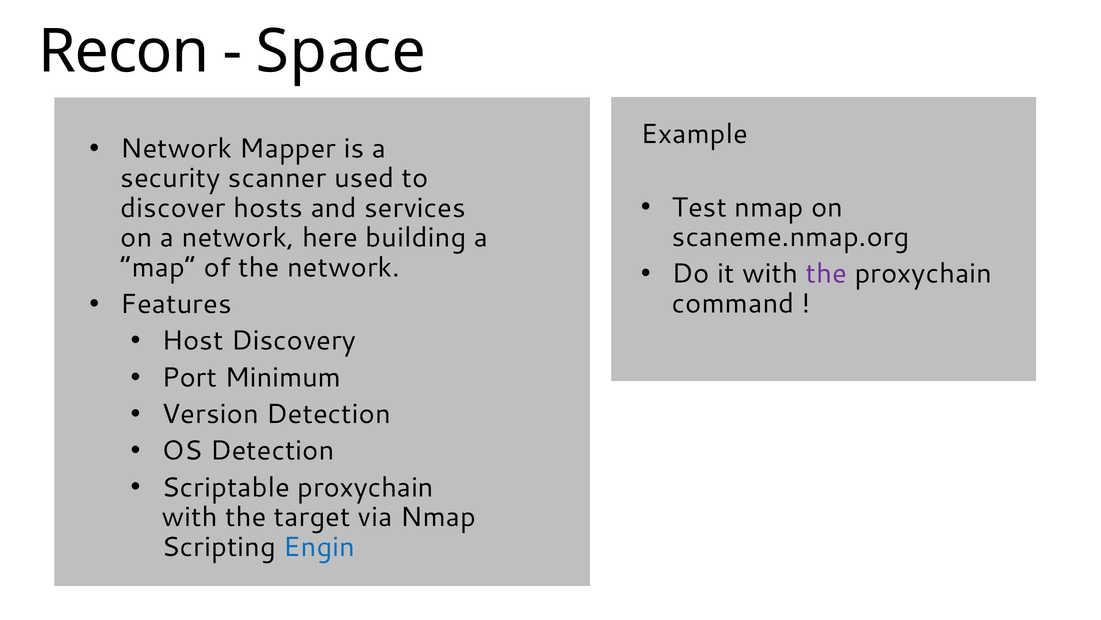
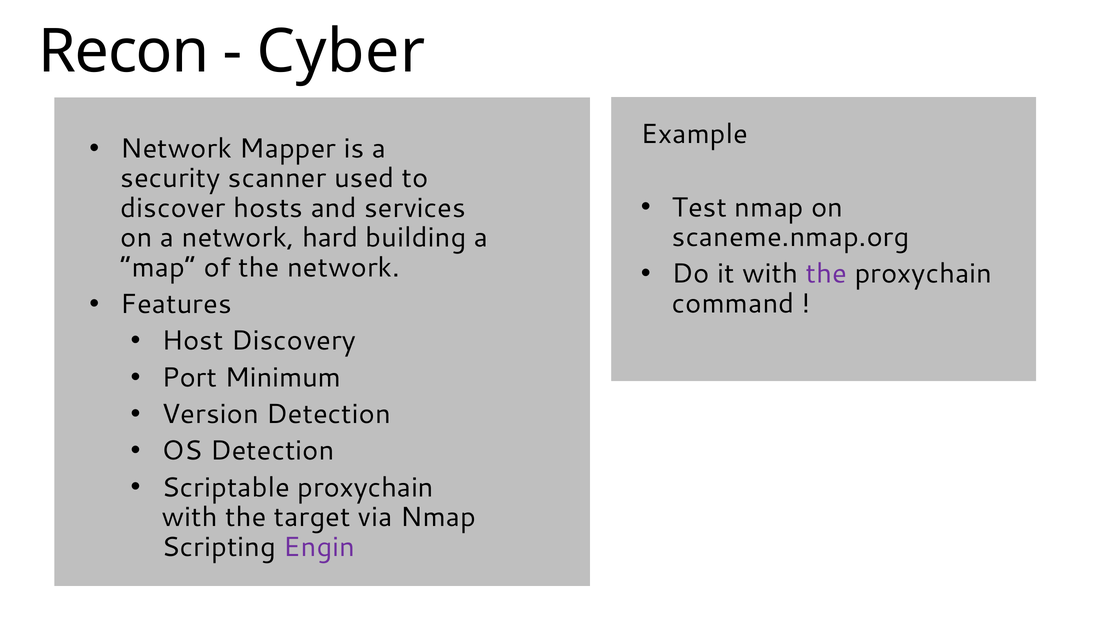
Space: Space -> Cyber
here: here -> hard
Engin colour: blue -> purple
